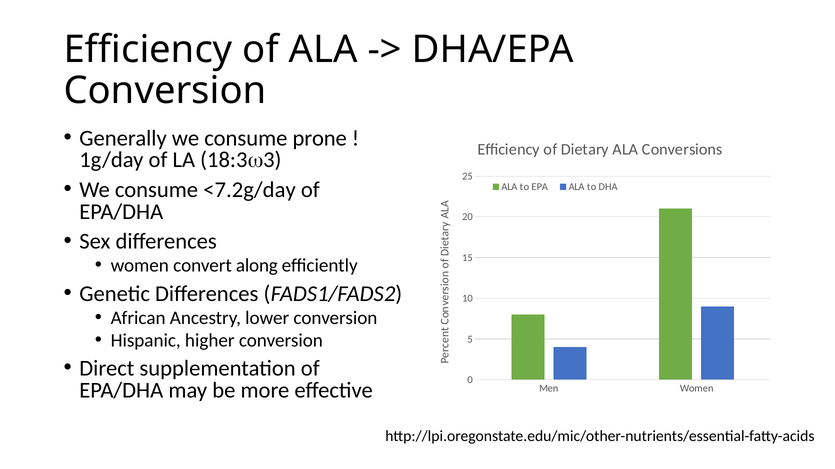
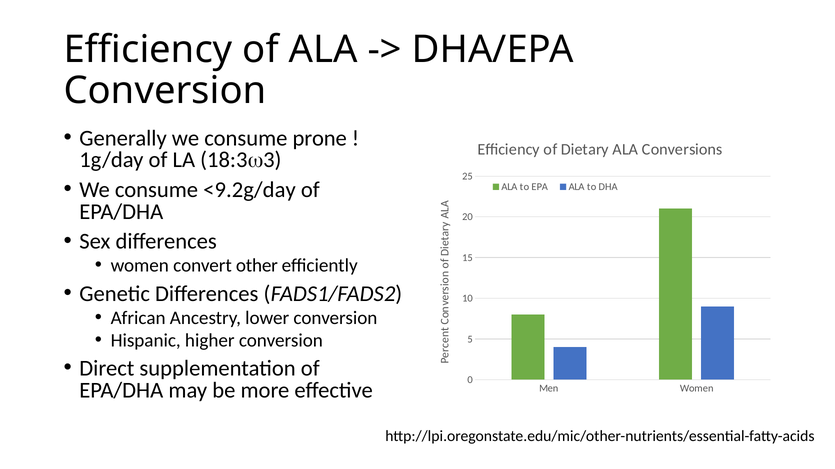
<7.2g/day: <7.2g/day -> <9.2g/day
along: along -> other
